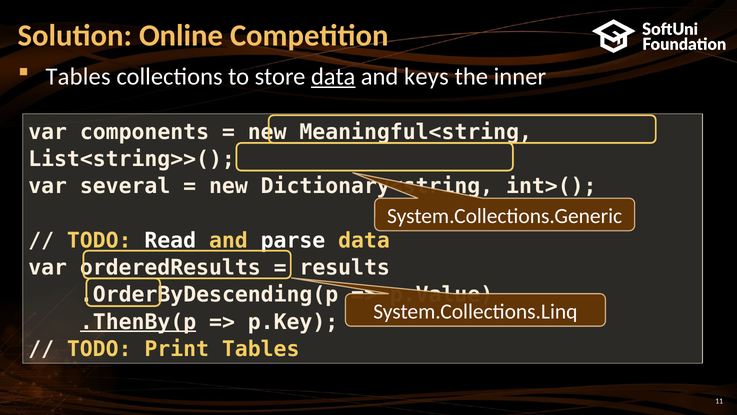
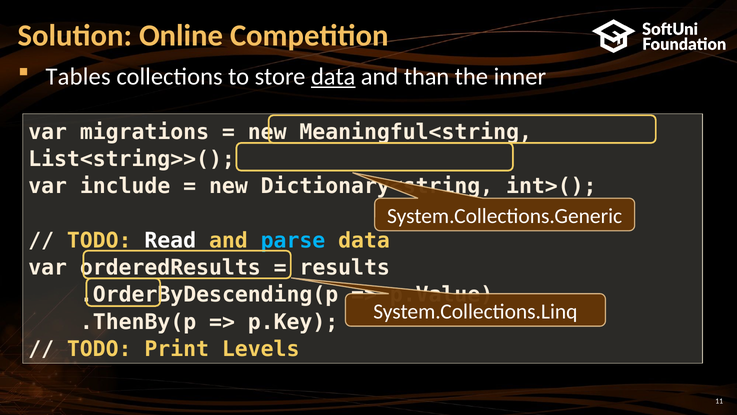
keys: keys -> than
components: components -> migrations
several: several -> include
parse colour: white -> light blue
.ThenBy(p underline: present -> none
Print Tables: Tables -> Levels
